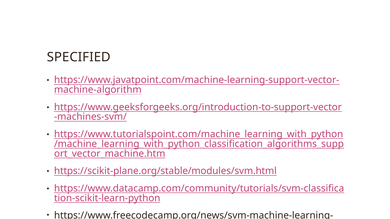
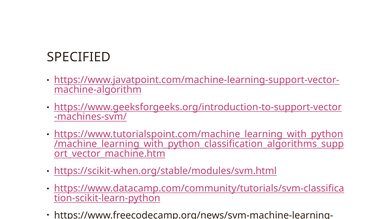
https://scikit-plane.org/stable/modules/svm.html: https://scikit-plane.org/stable/modules/svm.html -> https://scikit-when.org/stable/modules/svm.html
